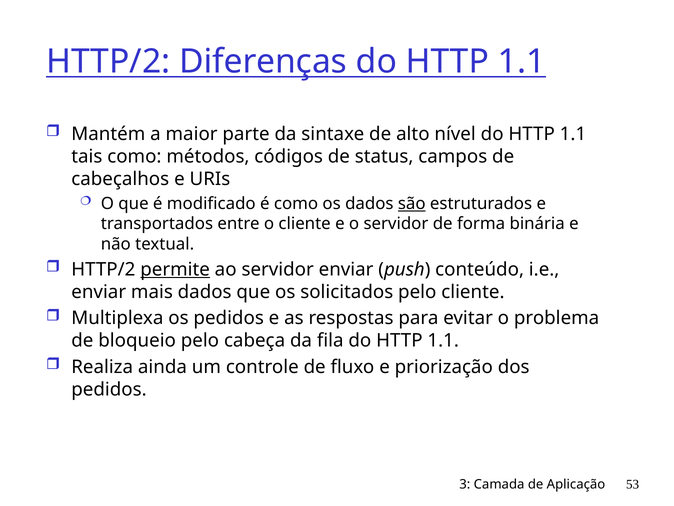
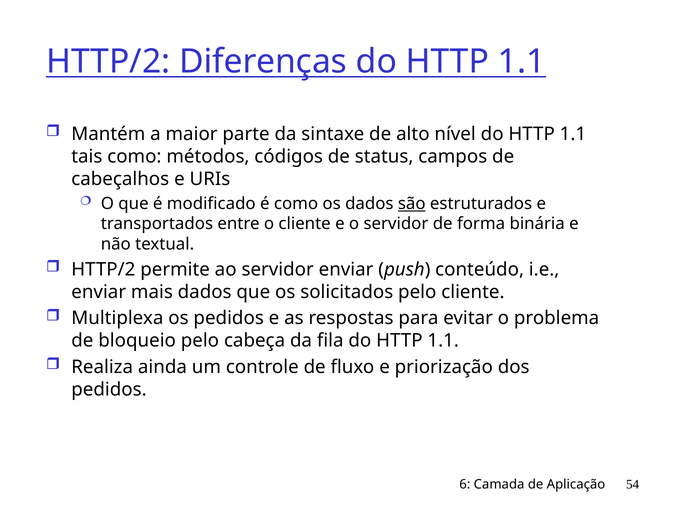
permite underline: present -> none
3: 3 -> 6
53: 53 -> 54
